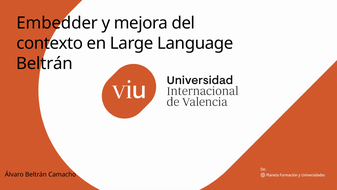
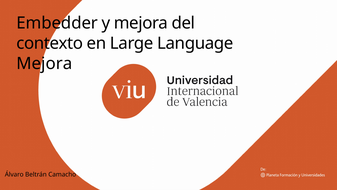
Beltrán at (44, 64): Beltrán -> Mejora
